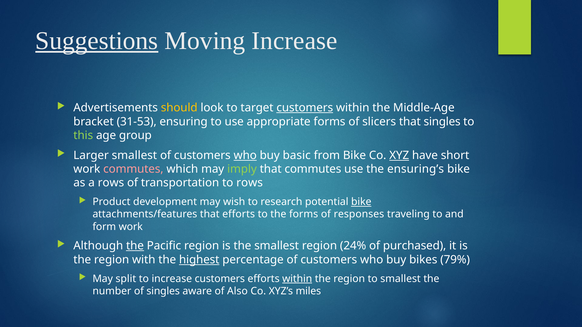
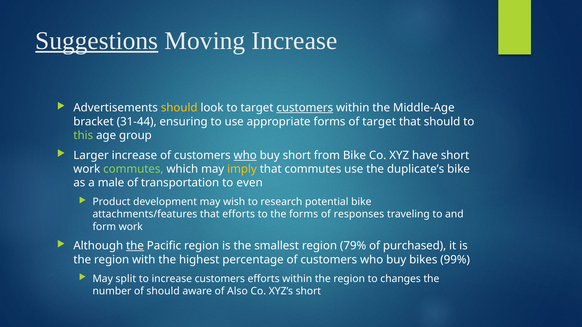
31-53: 31-53 -> 31-44
of slicers: slicers -> target
that singles: singles -> should
Larger smallest: smallest -> increase
buy basic: basic -> short
XYZ underline: present -> none
commutes at (133, 169) colour: pink -> light green
imply colour: light green -> yellow
ensuring’s: ensuring’s -> duplicate’s
a rows: rows -> male
to rows: rows -> even
bike at (361, 202) underline: present -> none
24%: 24% -> 79%
highest underline: present -> none
79%: 79% -> 99%
within at (297, 279) underline: present -> none
to smallest: smallest -> changes
of singles: singles -> should
XYZ’s miles: miles -> short
